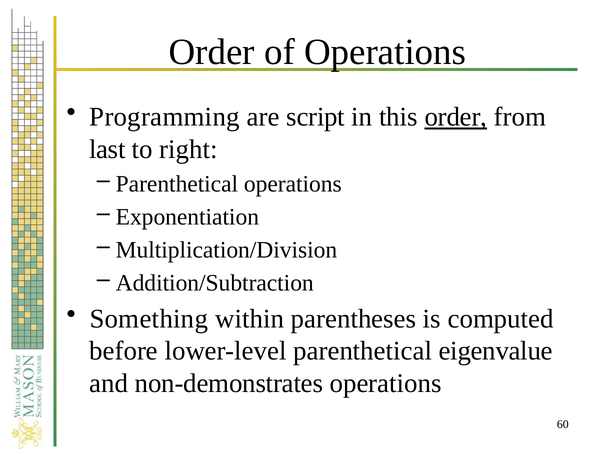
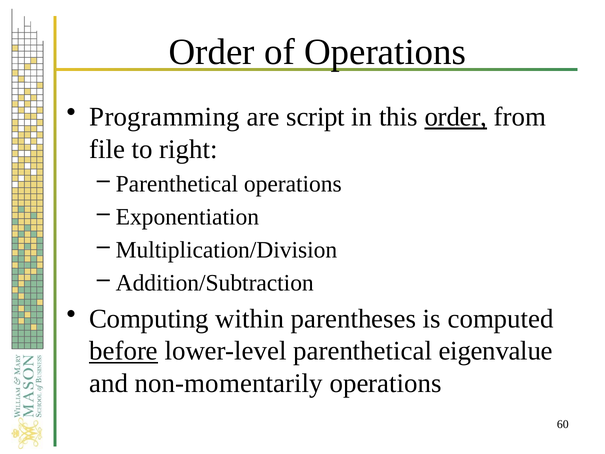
last: last -> file
Something: Something -> Computing
before underline: none -> present
non-demonstrates: non-demonstrates -> non-momentarily
